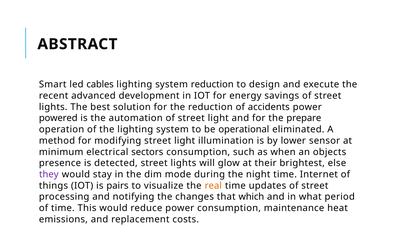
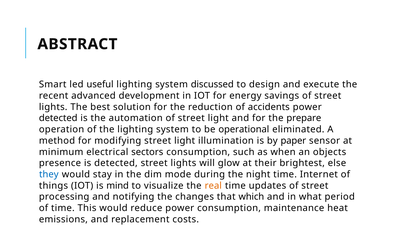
cables: cables -> useful
system reduction: reduction -> discussed
powered at (58, 118): powered -> detected
lower: lower -> paper
they colour: purple -> blue
pairs: pairs -> mind
